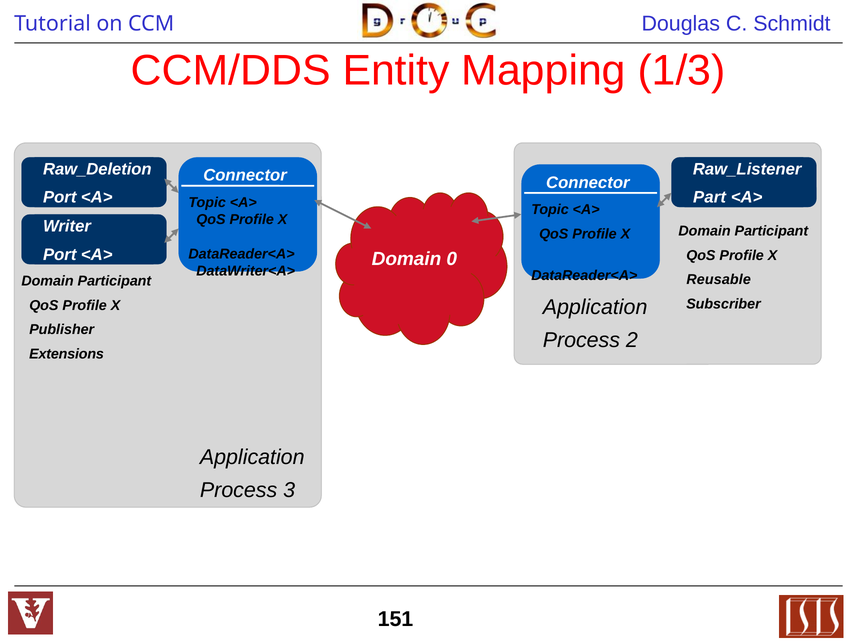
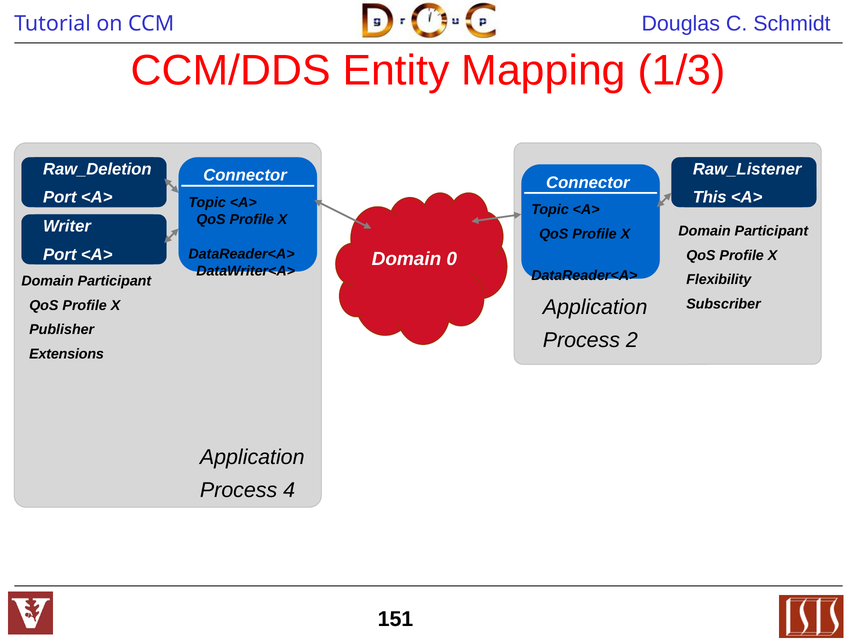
Part: Part -> This
Reusable: Reusable -> Flexibility
3: 3 -> 4
